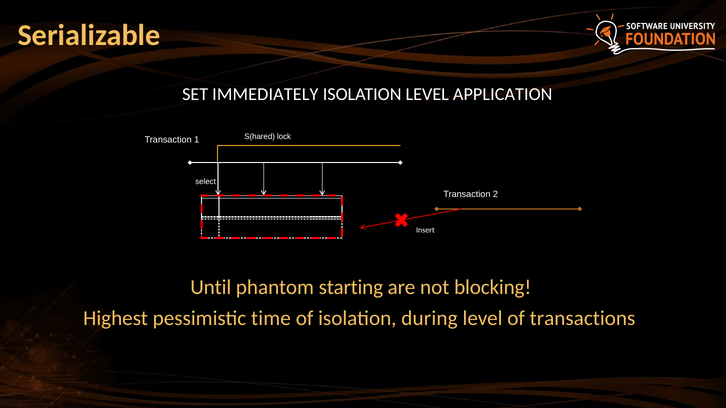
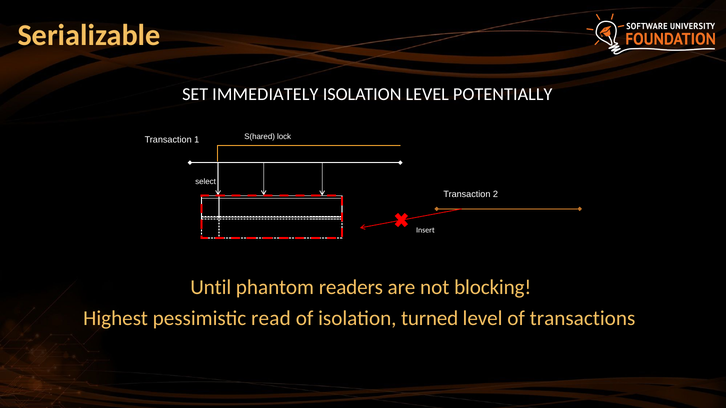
APPLICATION: APPLICATION -> POTENTIALLY
starting: starting -> readers
time: time -> read
during: during -> turned
